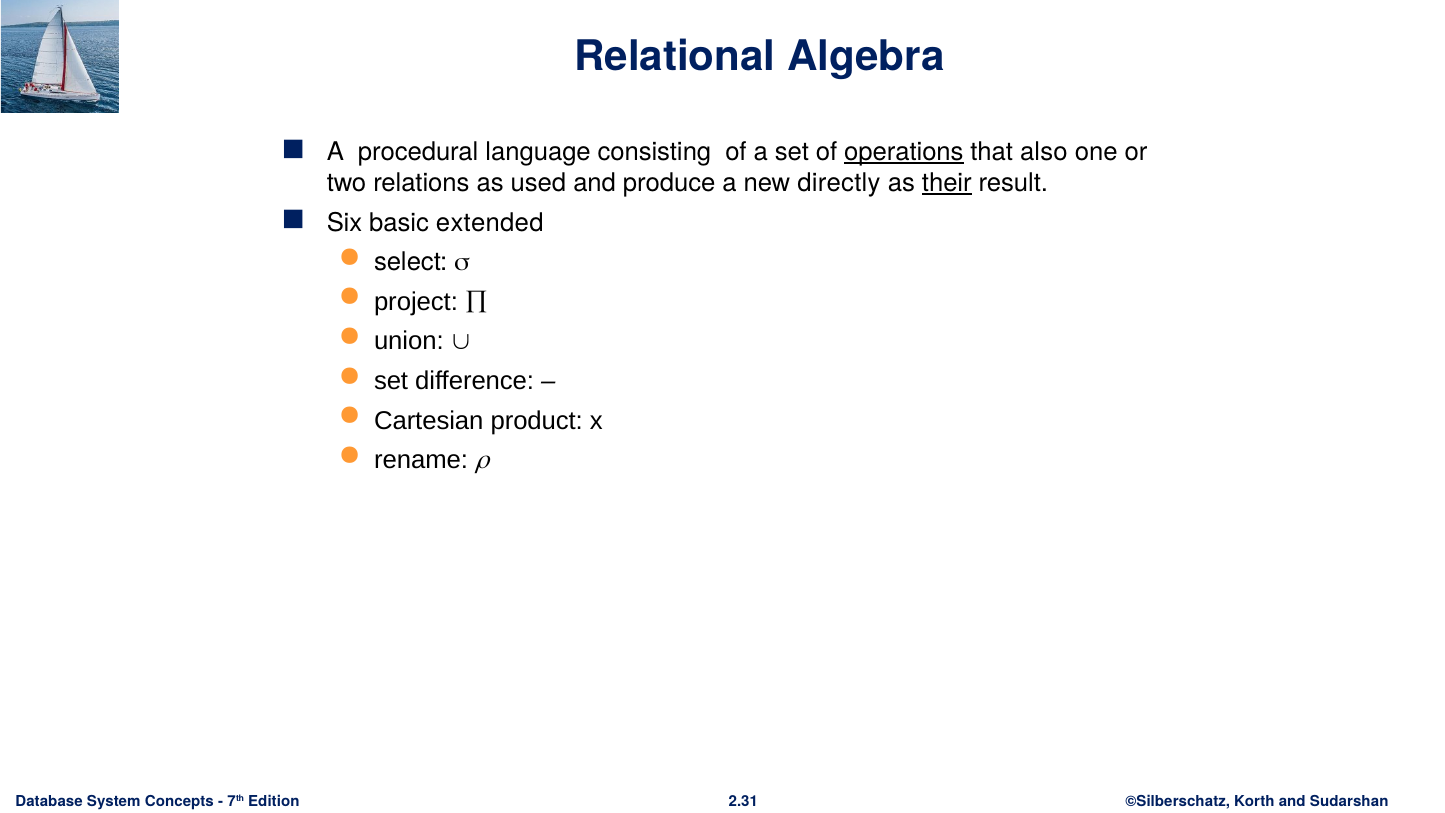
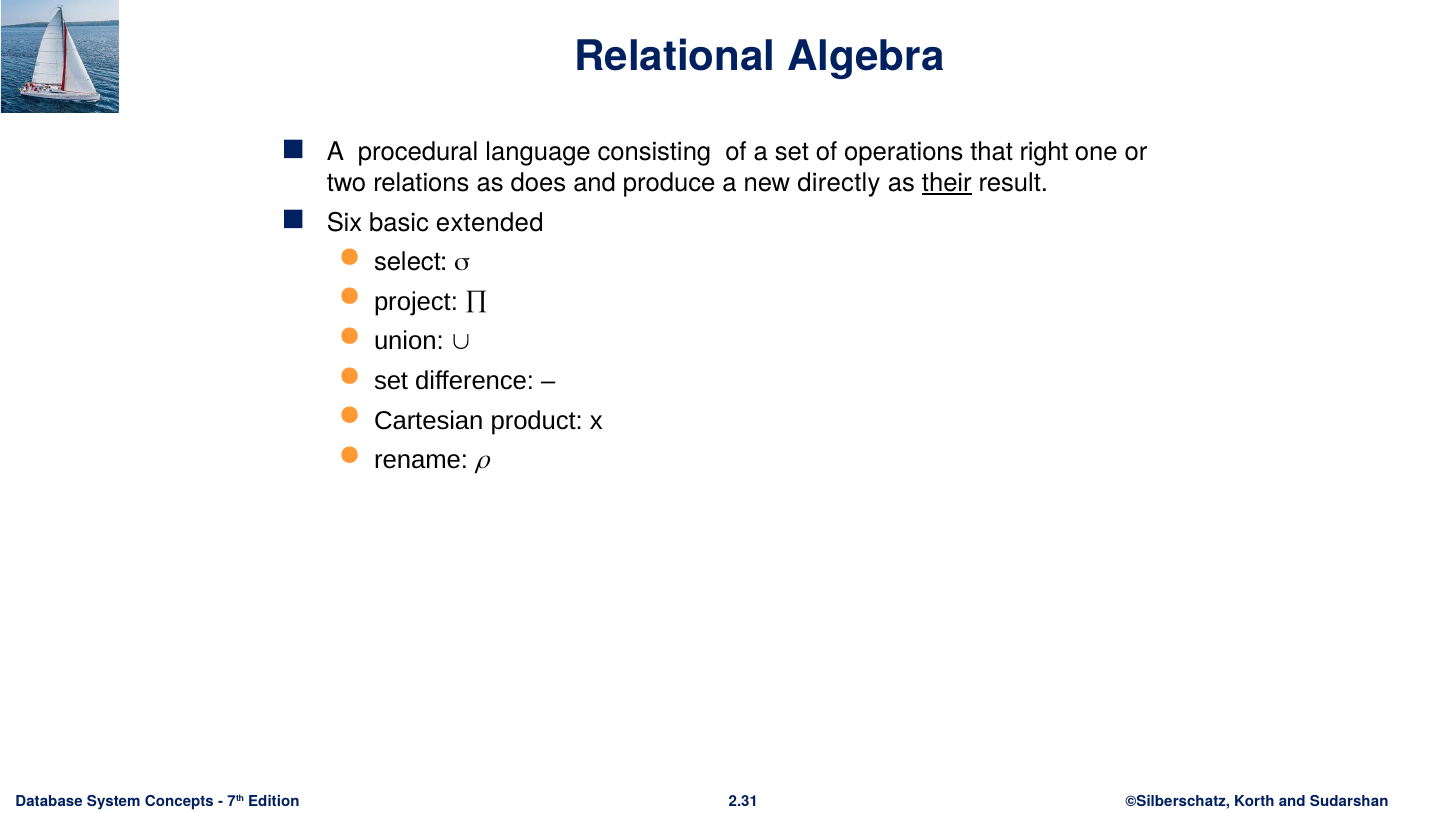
operations underline: present -> none
also: also -> right
used: used -> does
